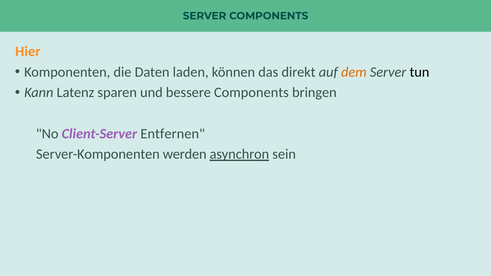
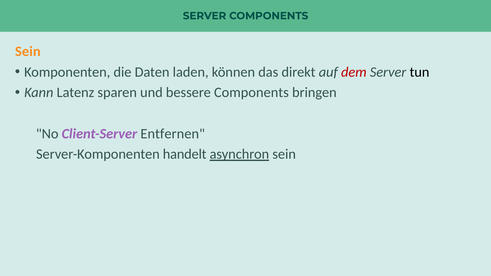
Hier at (28, 51): Hier -> Sein
dem colour: orange -> red
werden: werden -> handelt
